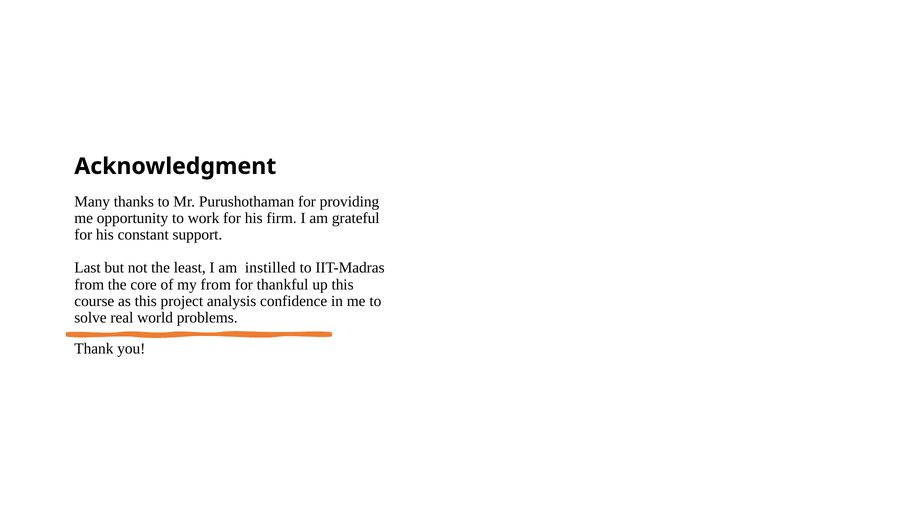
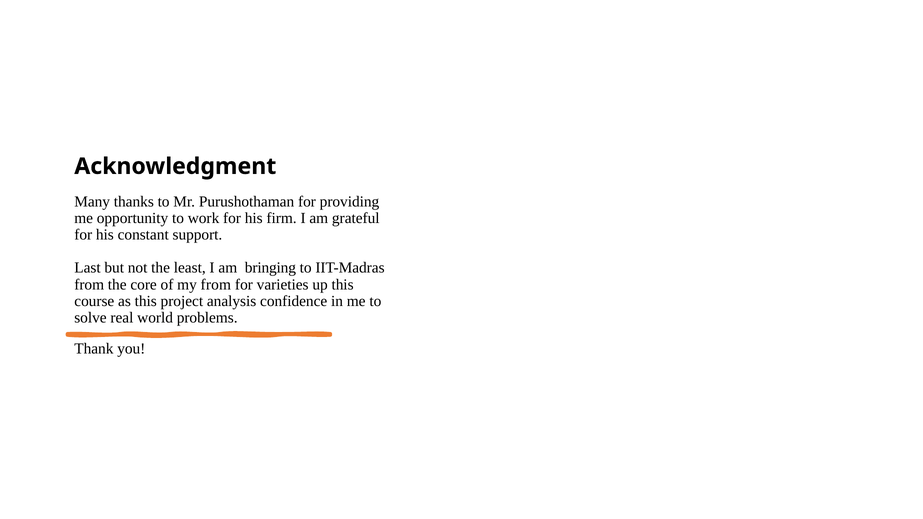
instilled: instilled -> bringing
thankful: thankful -> varieties
